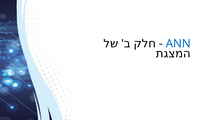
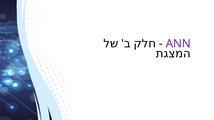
ANN colour: blue -> purple
